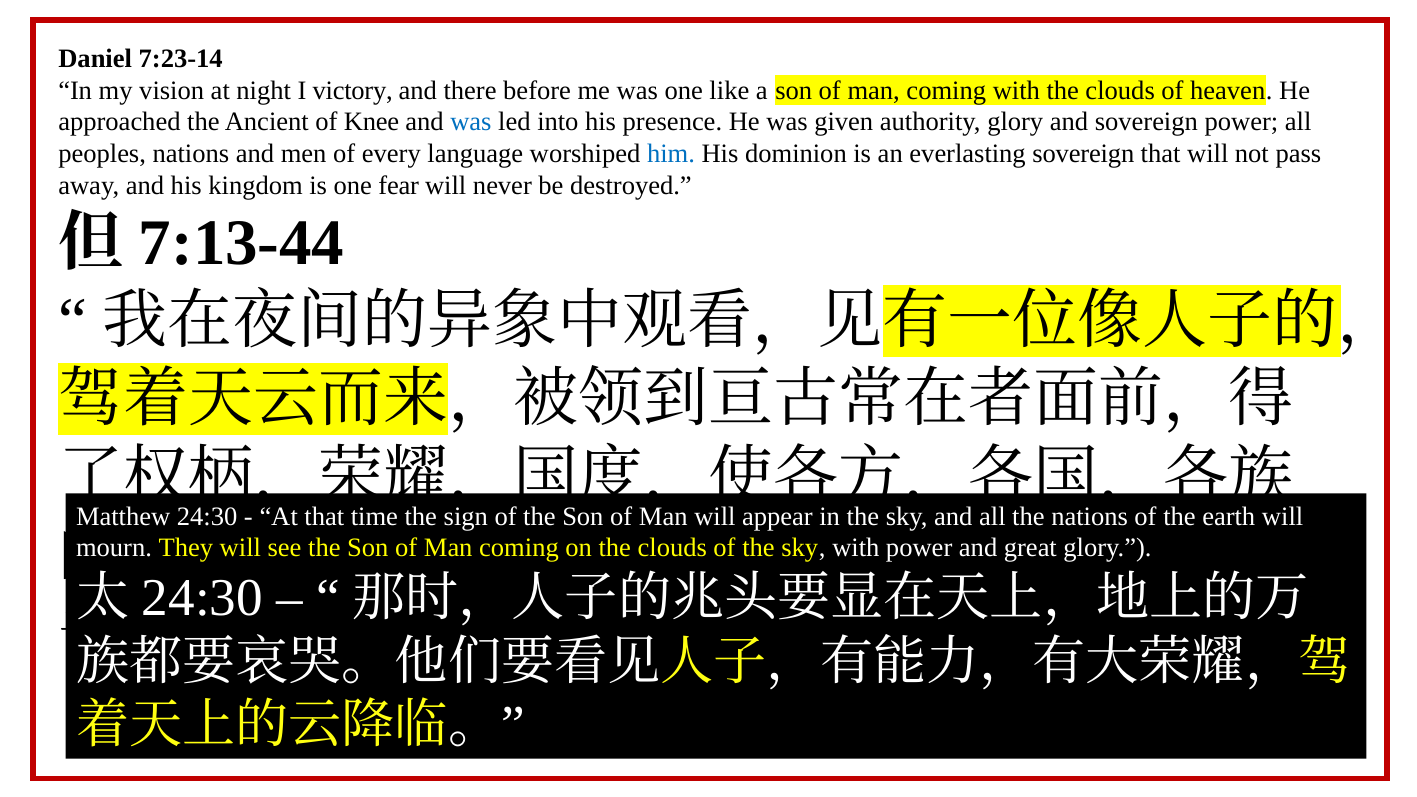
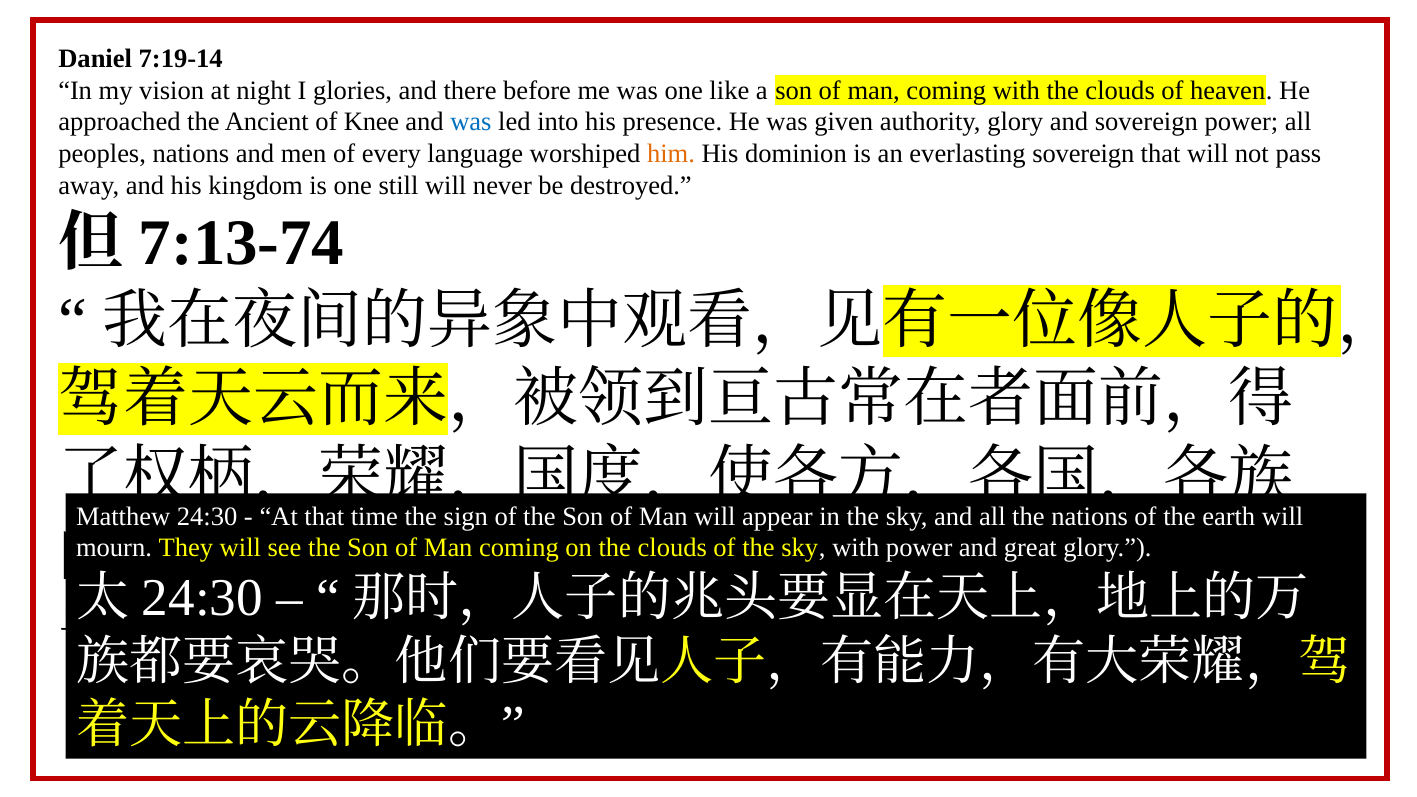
7:23-14: 7:23-14 -> 7:19-14
victory: victory -> glories
him colour: blue -> orange
fear: fear -> still
7:13-44: 7:13-44 -> 7:13-74
